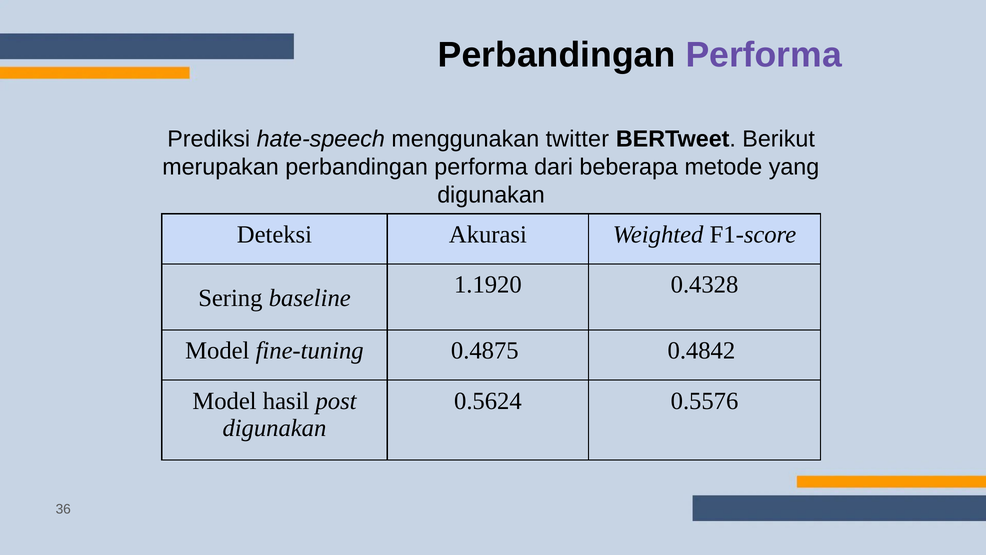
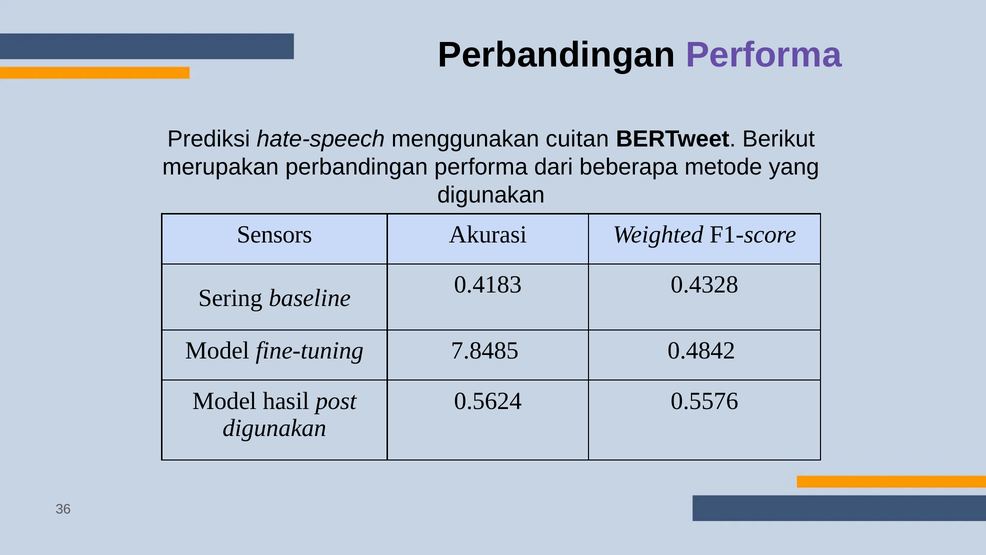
twitter: twitter -> cuitan
Deteksi: Deteksi -> Sensors
1.1920: 1.1920 -> 0.4183
0.4875: 0.4875 -> 7.8485
